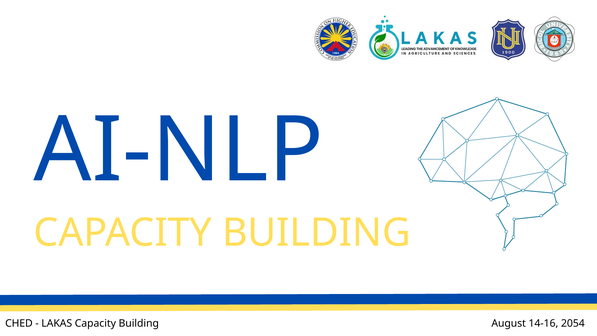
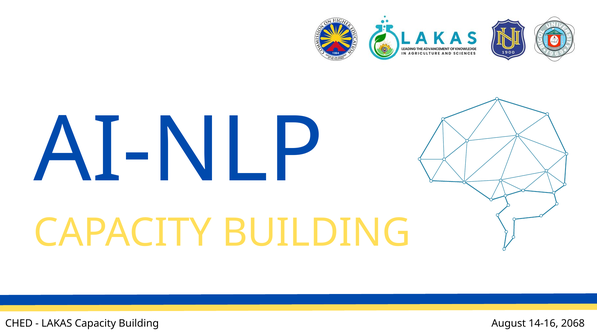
2054: 2054 -> 2068
